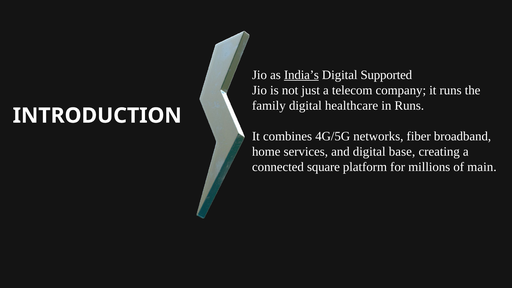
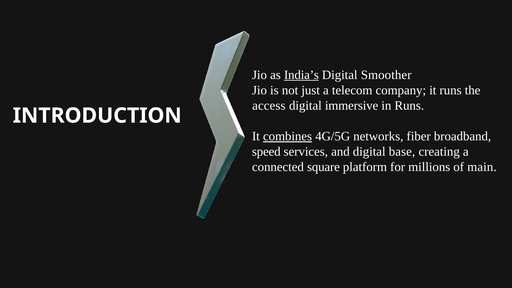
Supported: Supported -> Smoother
family: family -> access
healthcare: healthcare -> immersive
combines underline: none -> present
home: home -> speed
